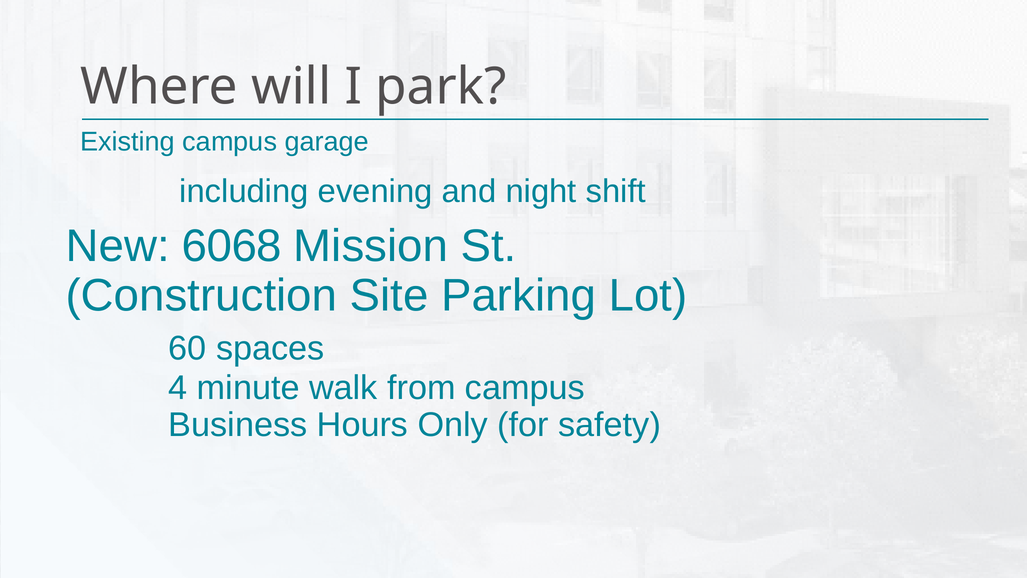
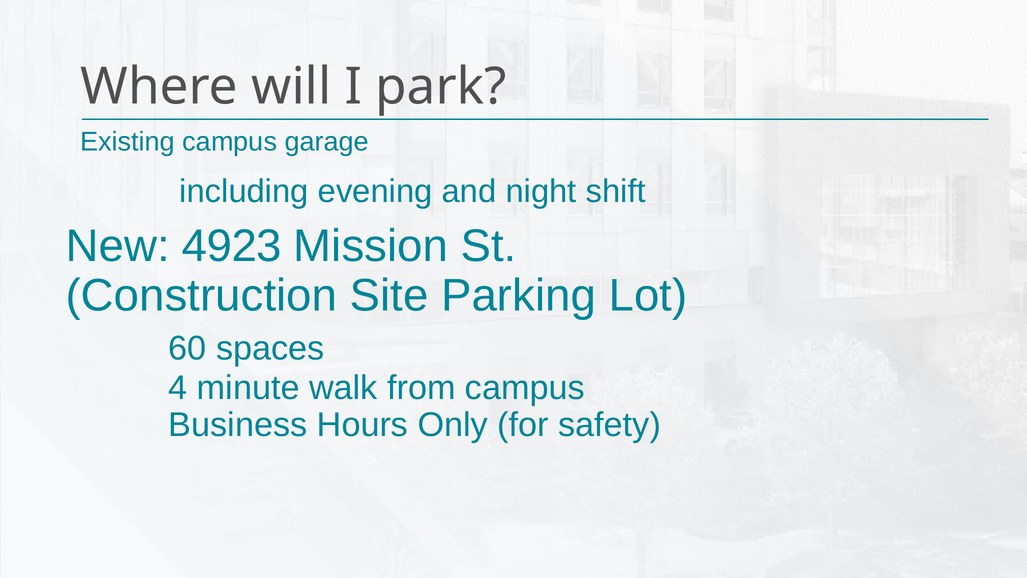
6068: 6068 -> 4923
